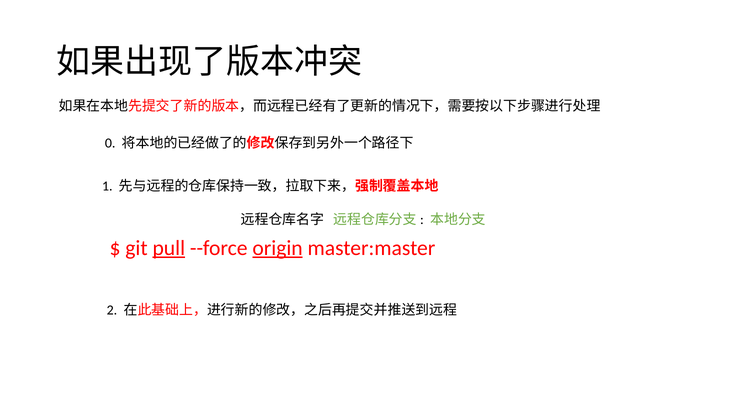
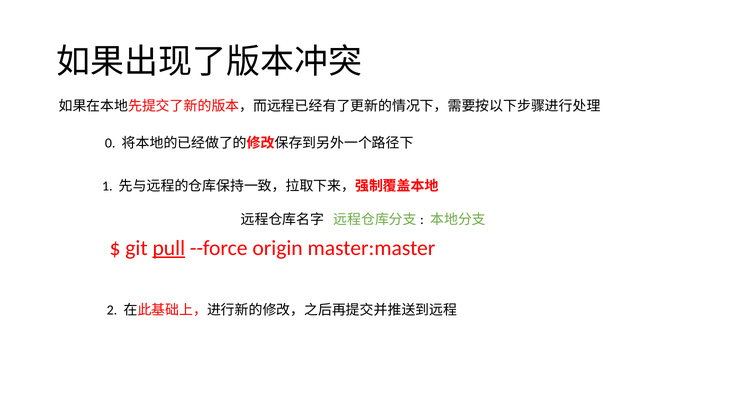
origin underline: present -> none
